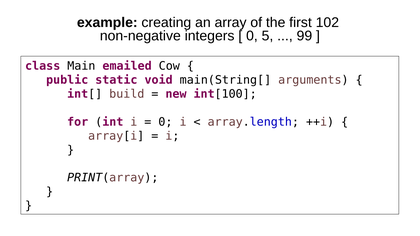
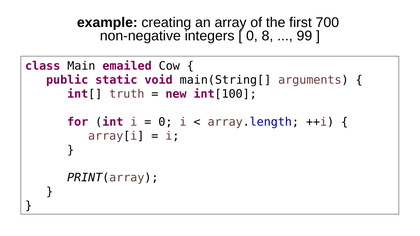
102: 102 -> 700
5: 5 -> 8
build: build -> truth
